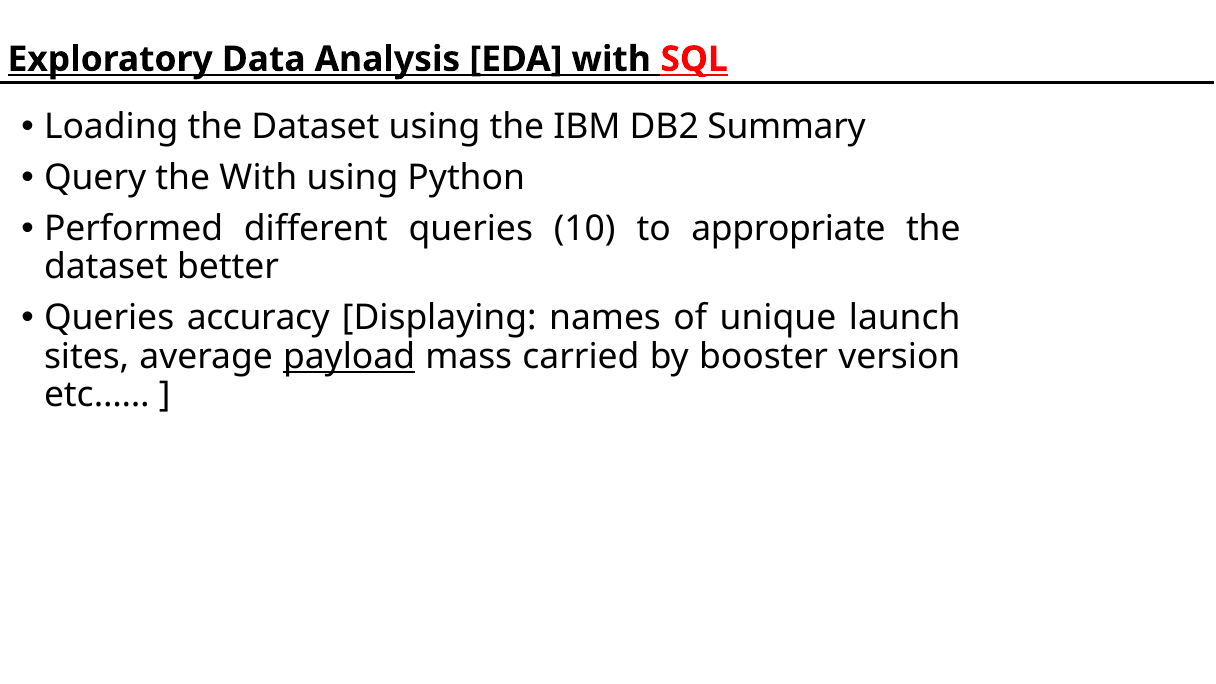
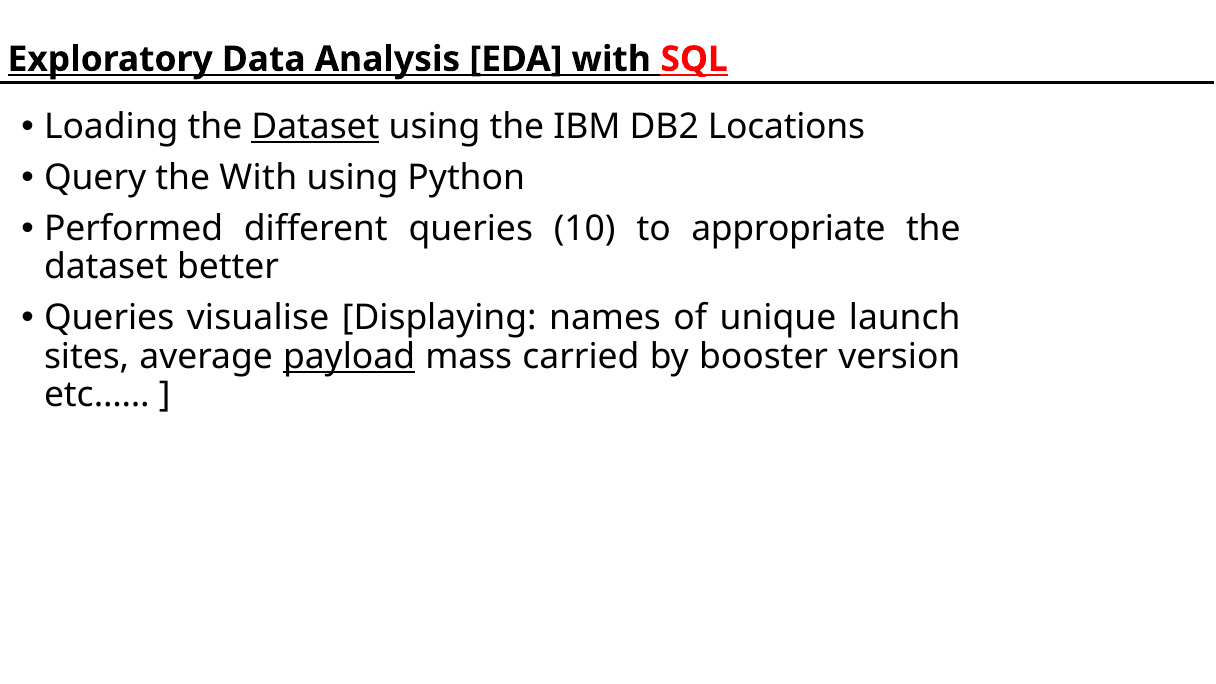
Dataset at (315, 127) underline: none -> present
Summary: Summary -> Locations
accuracy: accuracy -> visualise
